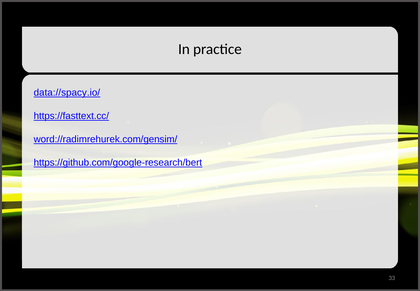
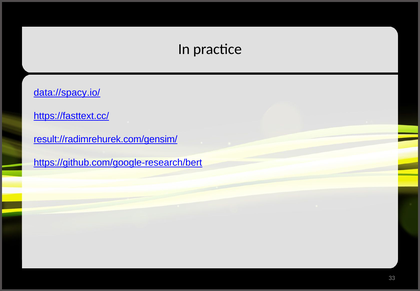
word://radimrehurek.com/gensim/: word://radimrehurek.com/gensim/ -> result://radimrehurek.com/gensim/
